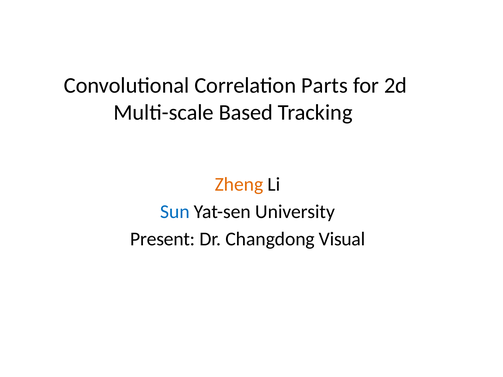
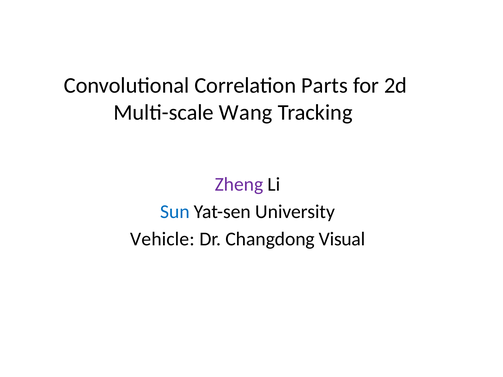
Based: Based -> Wang
Zheng colour: orange -> purple
Present: Present -> Vehicle
